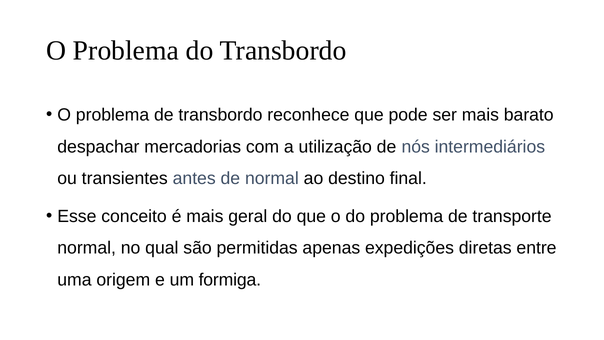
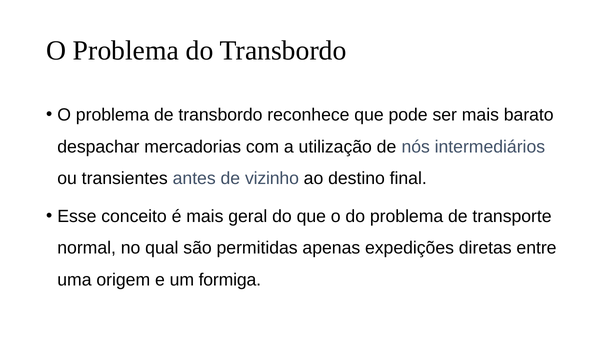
de normal: normal -> vizinho
